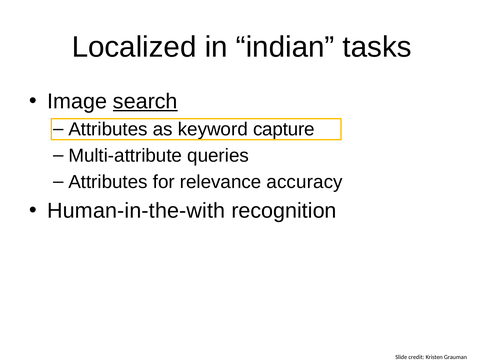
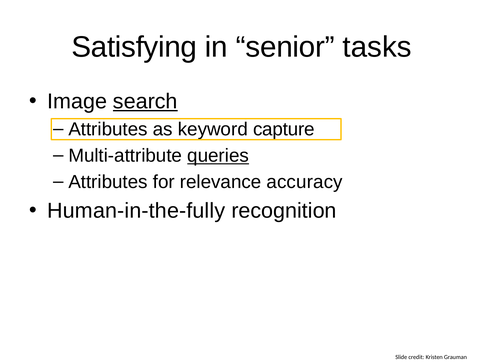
Localized: Localized -> Satisfying
indian: indian -> senior
queries underline: none -> present
Human-in-the-with: Human-in-the-with -> Human-in-the-fully
